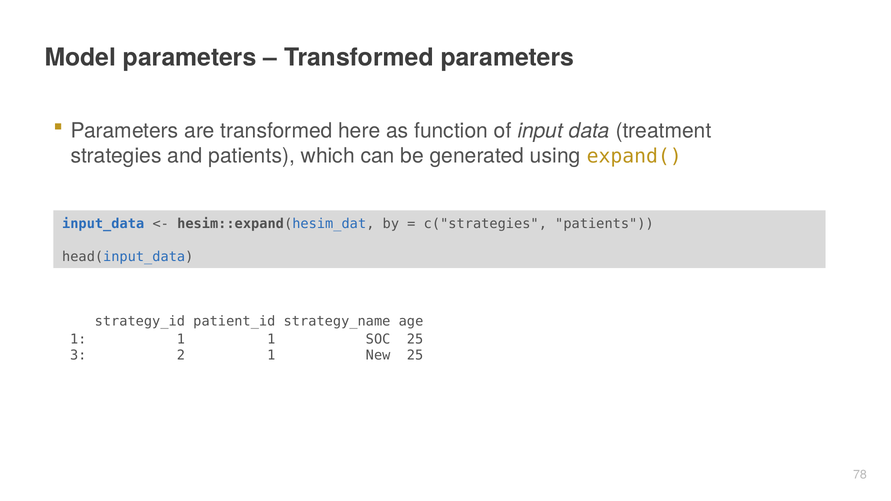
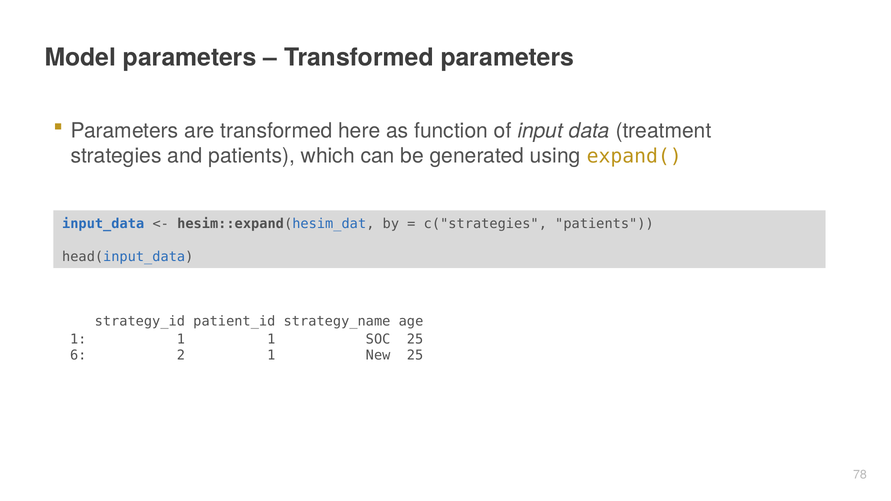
3: 3 -> 6
